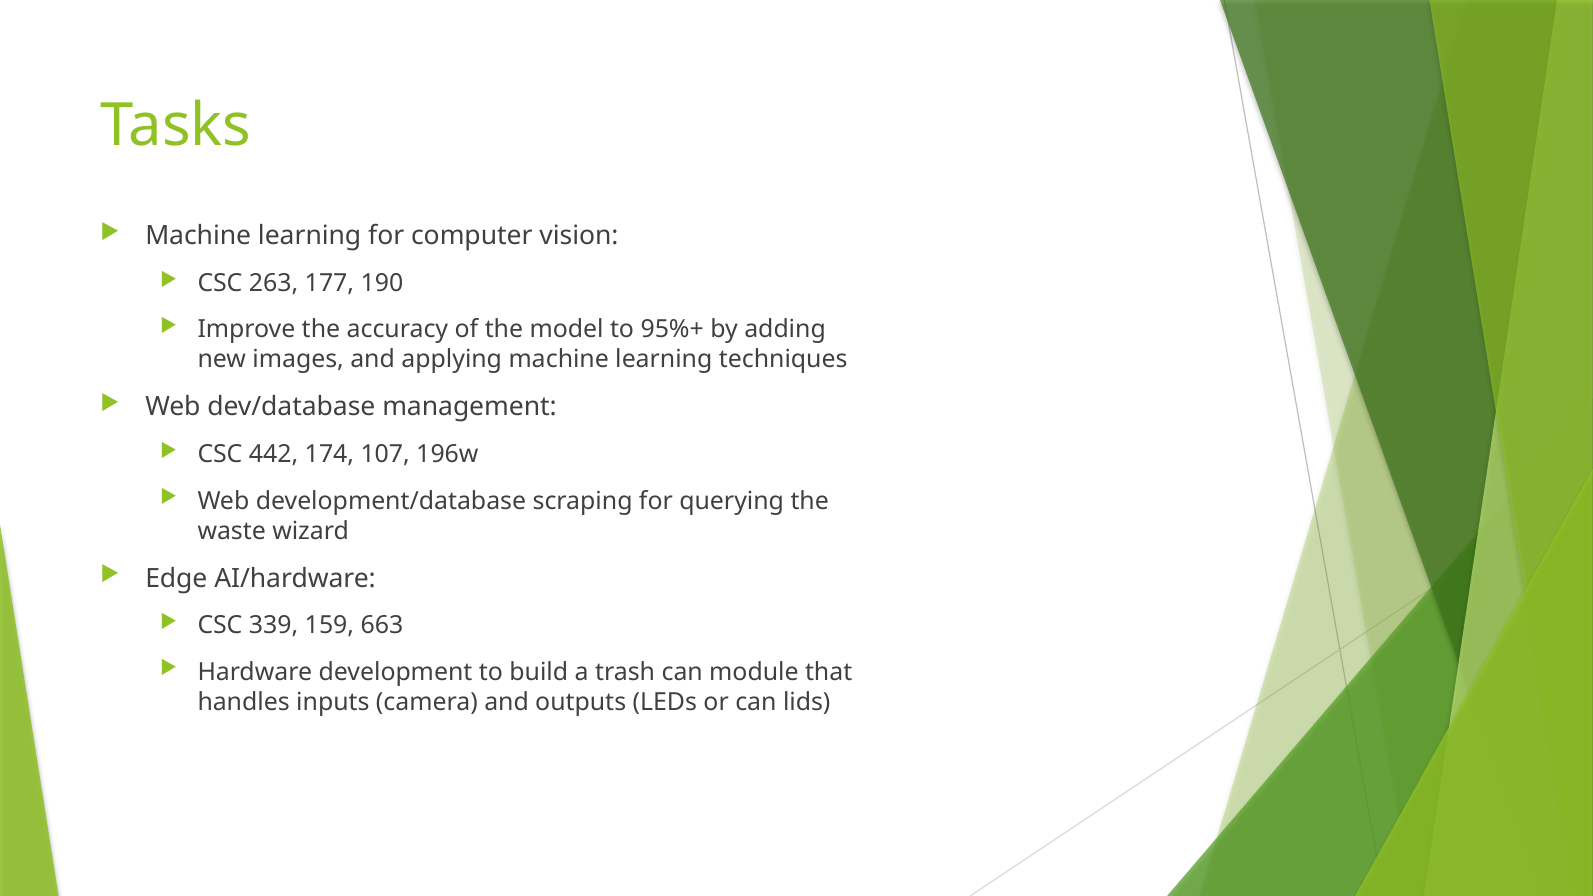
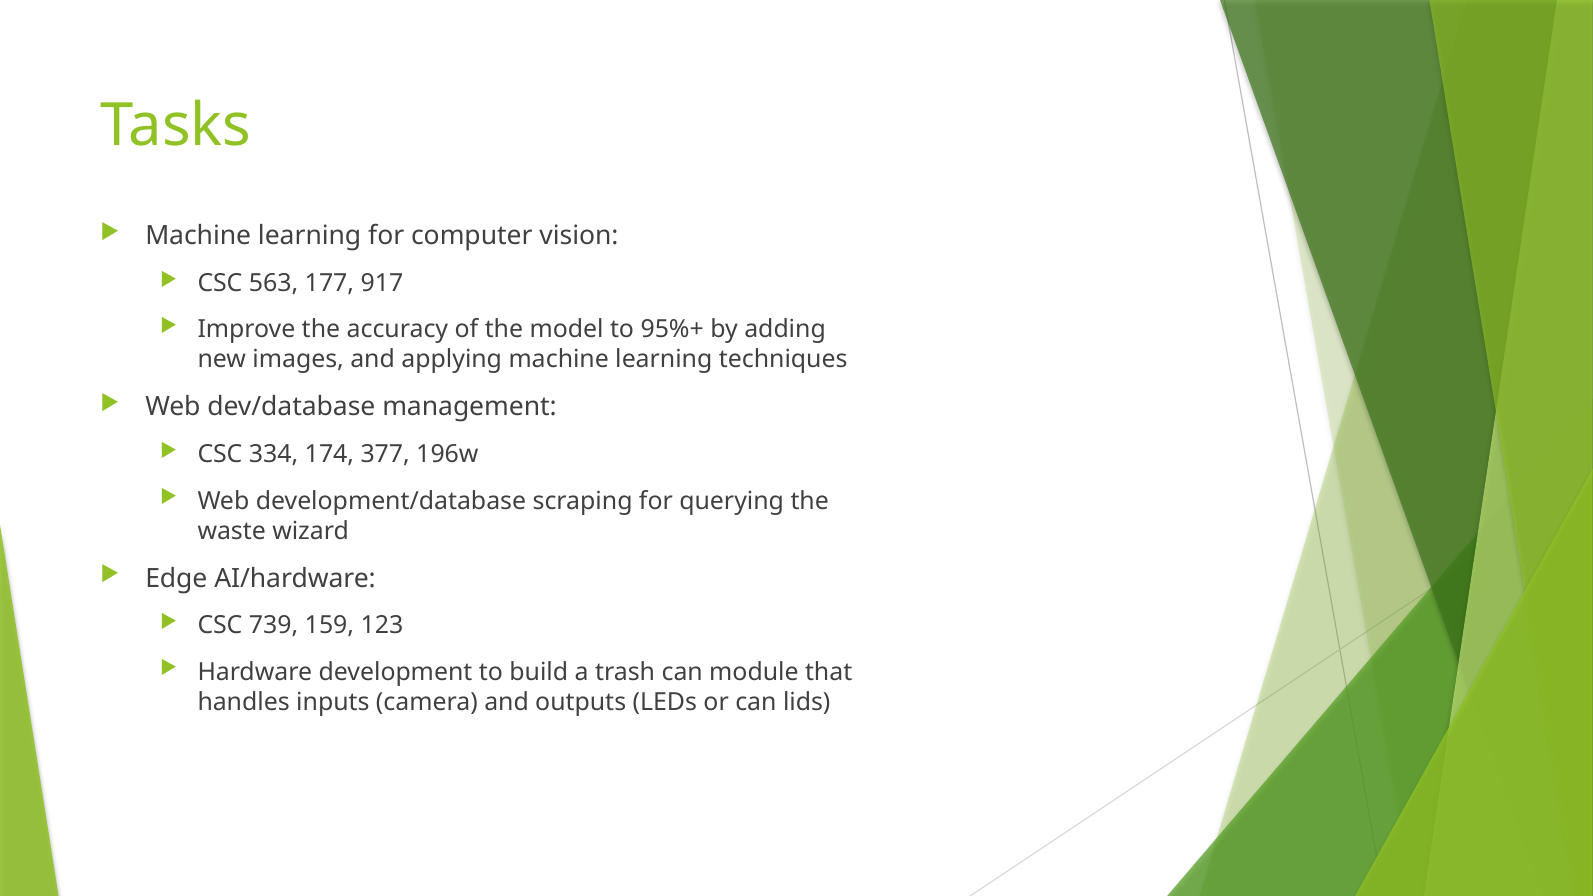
263: 263 -> 563
190: 190 -> 917
442: 442 -> 334
107: 107 -> 377
339: 339 -> 739
663: 663 -> 123
